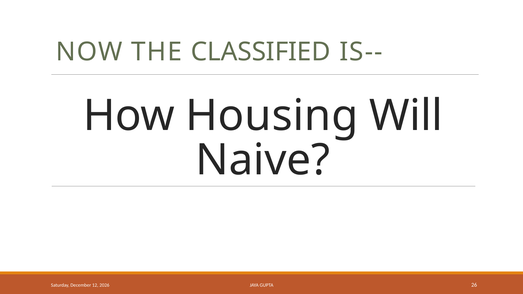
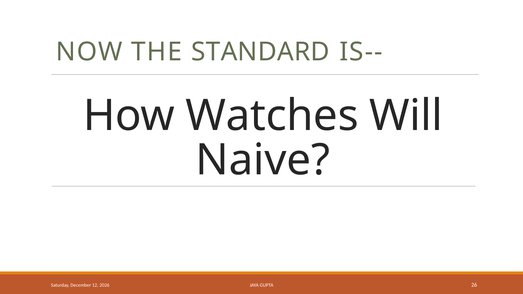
CLASSIFIED: CLASSIFIED -> STANDARD
Housing: Housing -> Watches
